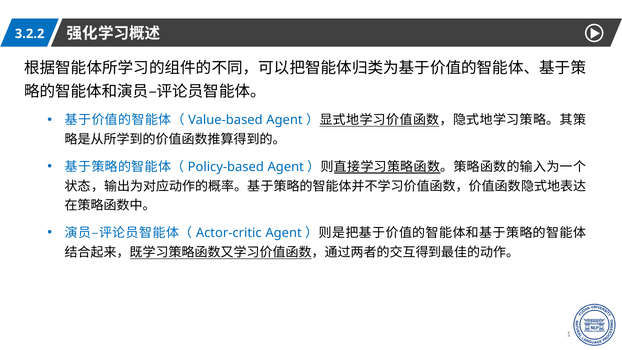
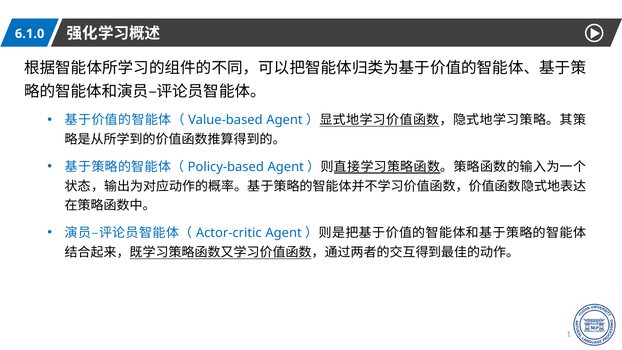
3.2.2: 3.2.2 -> 6.1.0
